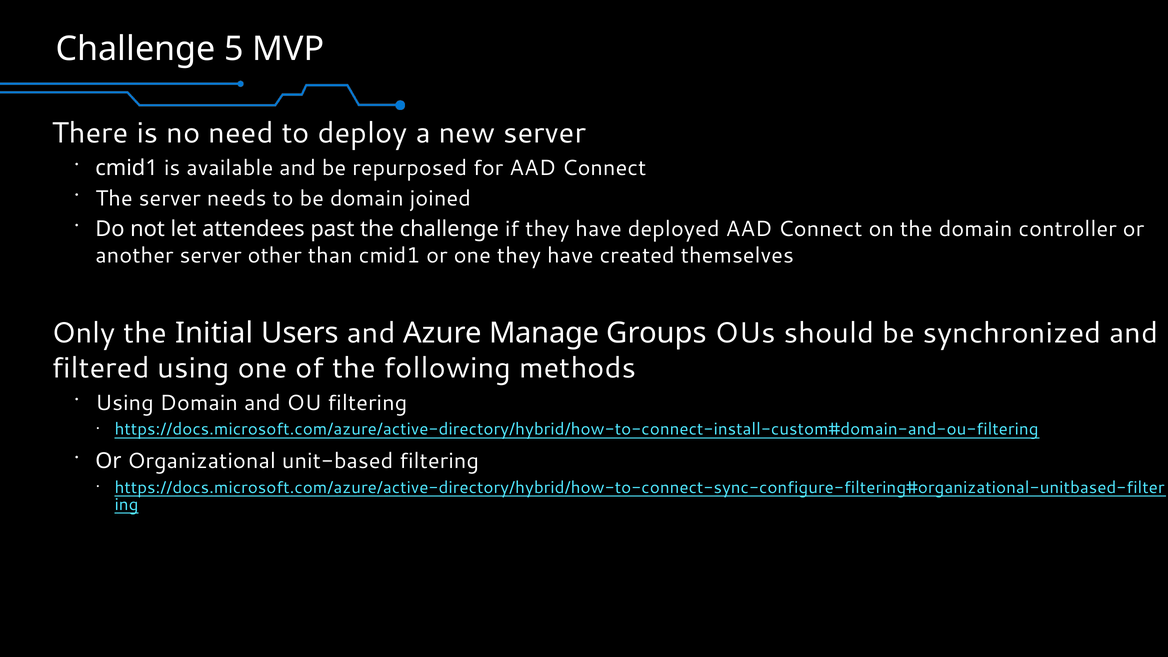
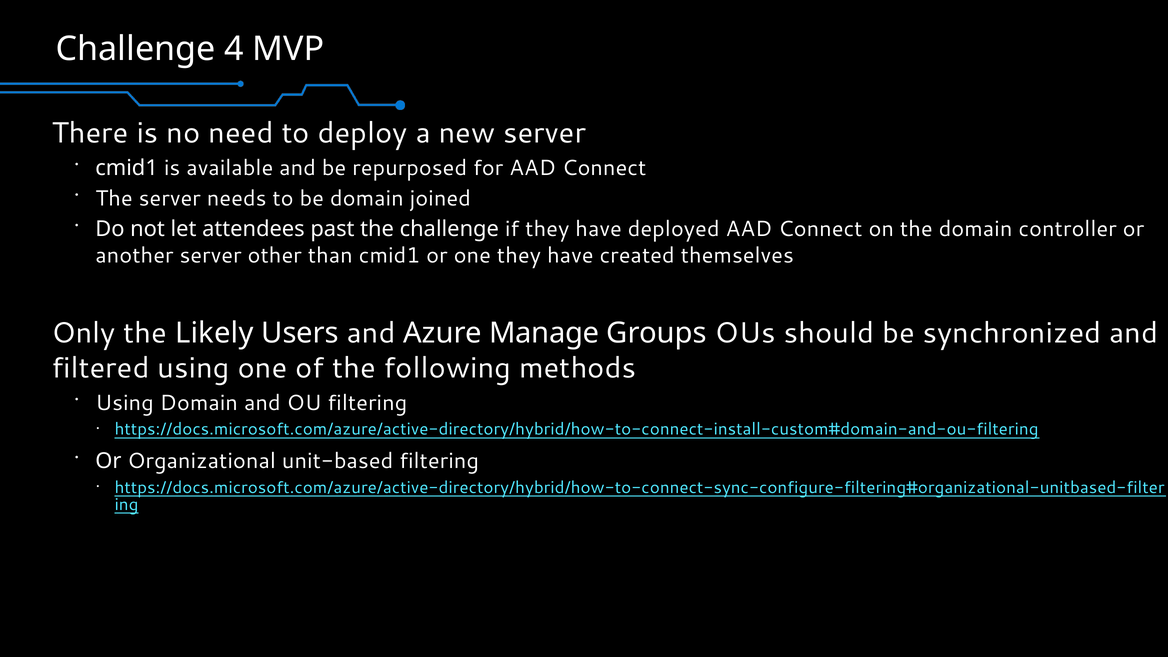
5: 5 -> 4
Initial: Initial -> Likely
